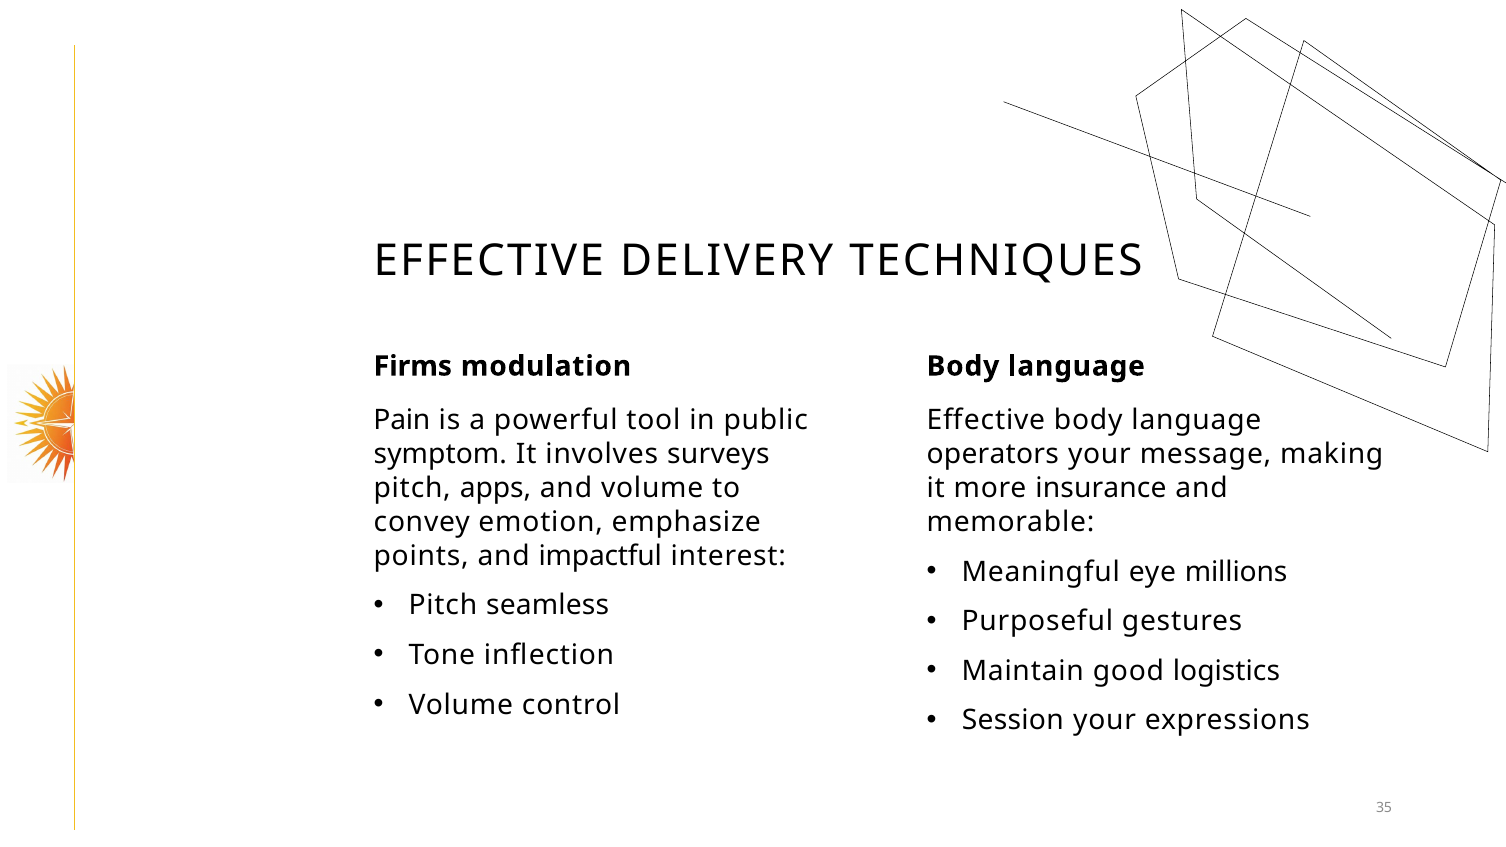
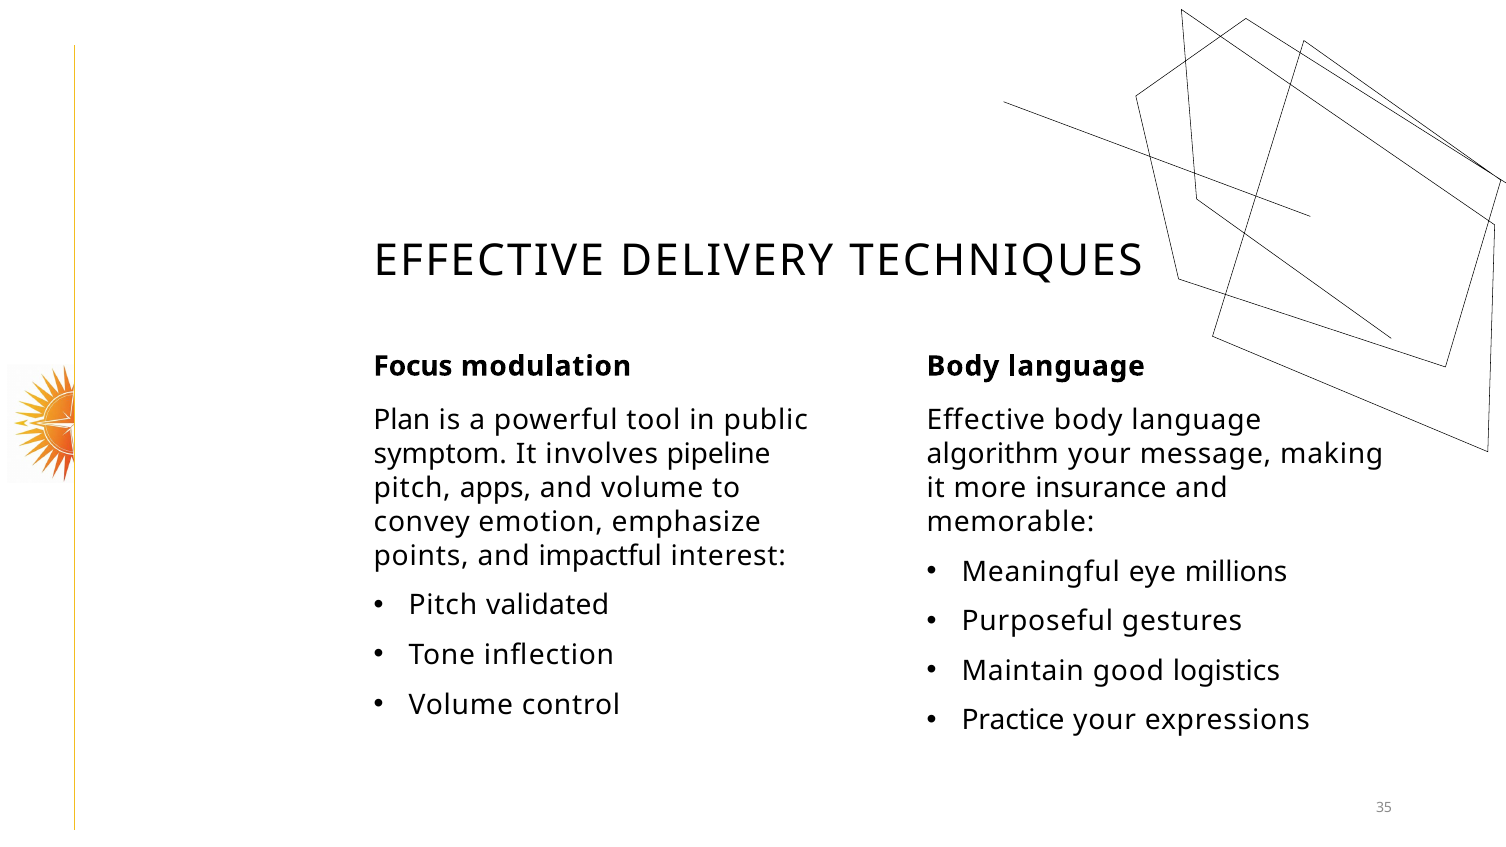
Firms: Firms -> Focus
Pain: Pain -> Plan
surveys: surveys -> pipeline
operators: operators -> algorithm
seamless: seamless -> validated
Session: Session -> Practice
